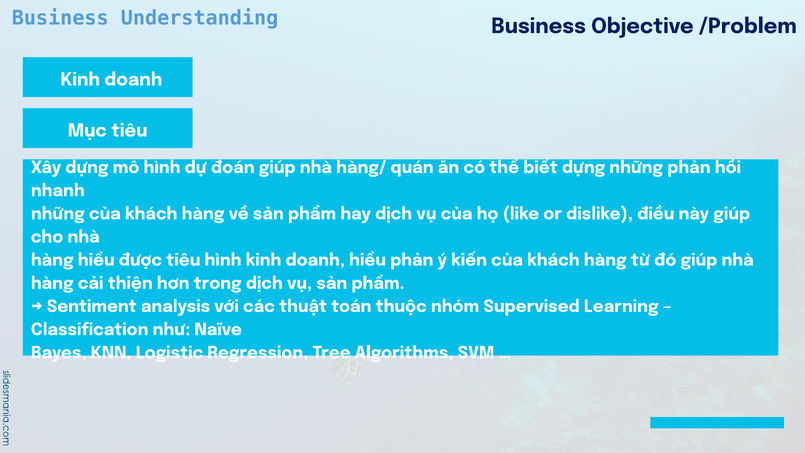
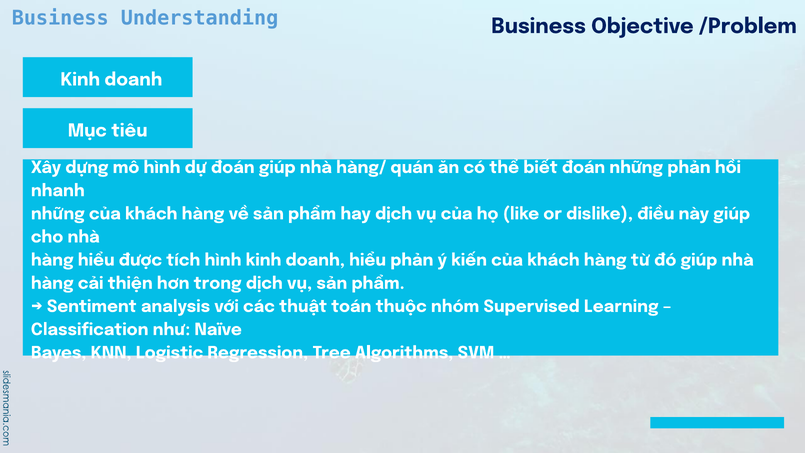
biết dựng: dựng -> đoán
được tiêu: tiêu -> tích
